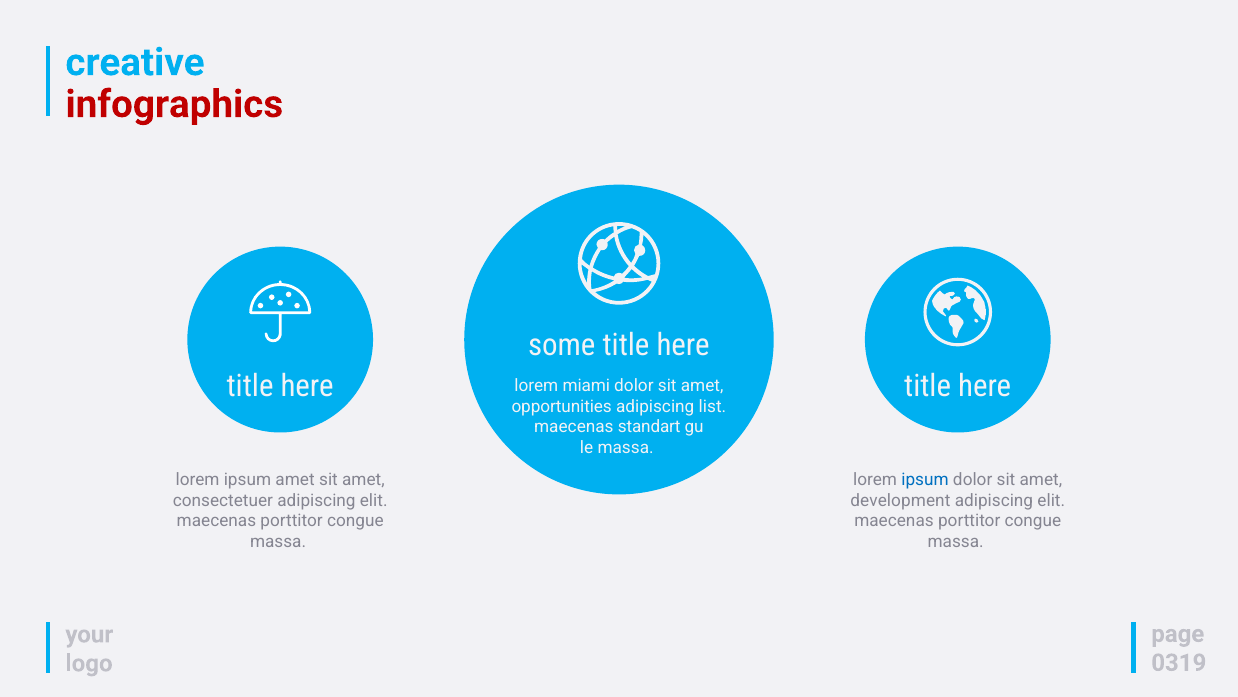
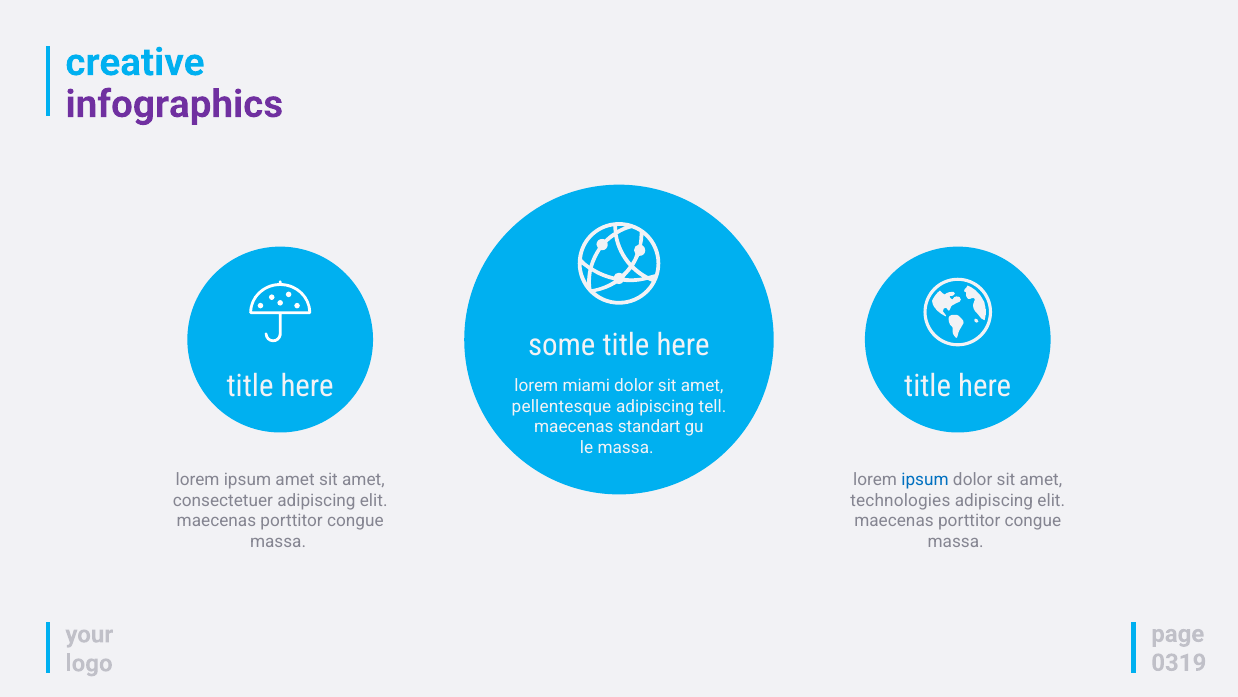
infographics colour: red -> purple
opportunities: opportunities -> pellentesque
list: list -> tell
development: development -> technologies
